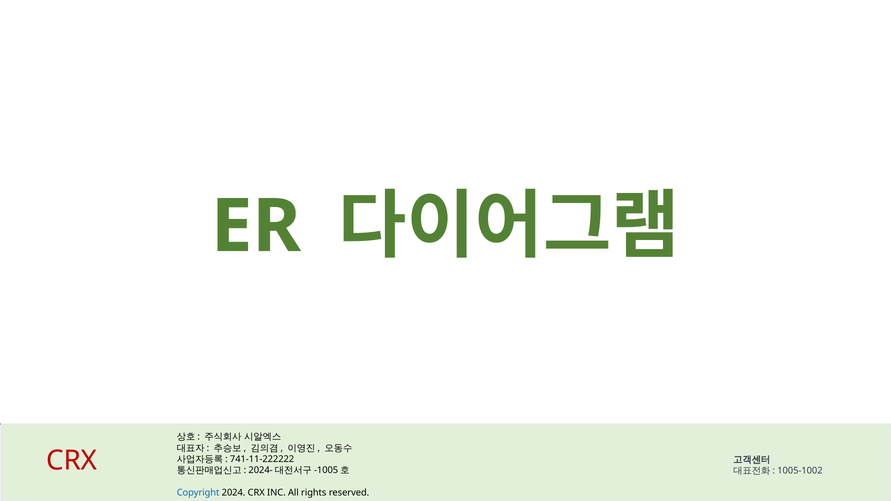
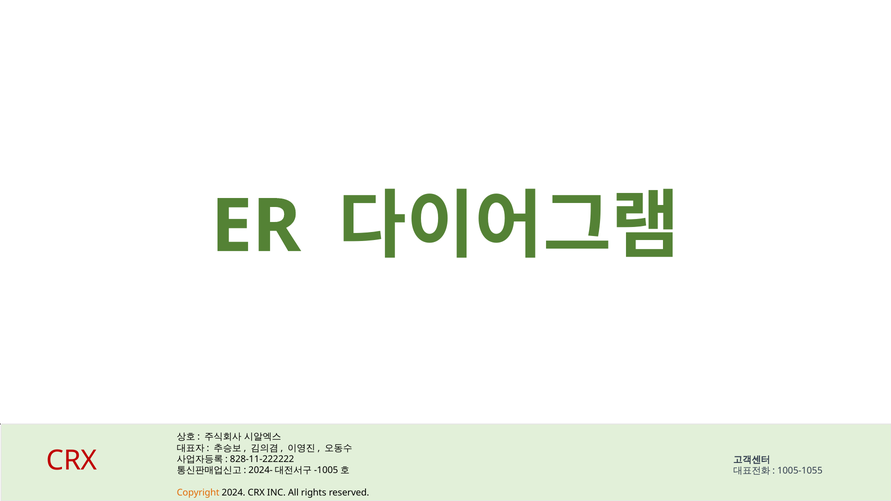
741-11-222222: 741-11-222222 -> 828-11-222222
1005-1002: 1005-1002 -> 1005-1055
Copyright colour: blue -> orange
